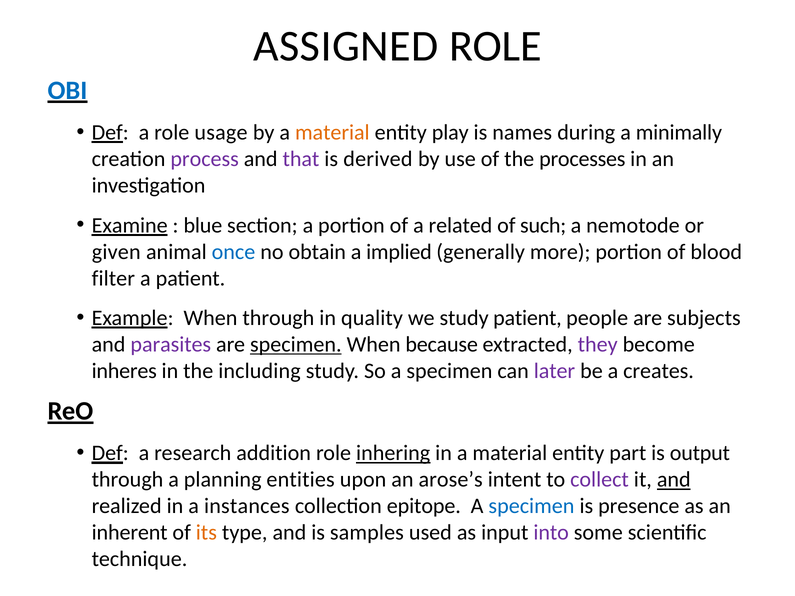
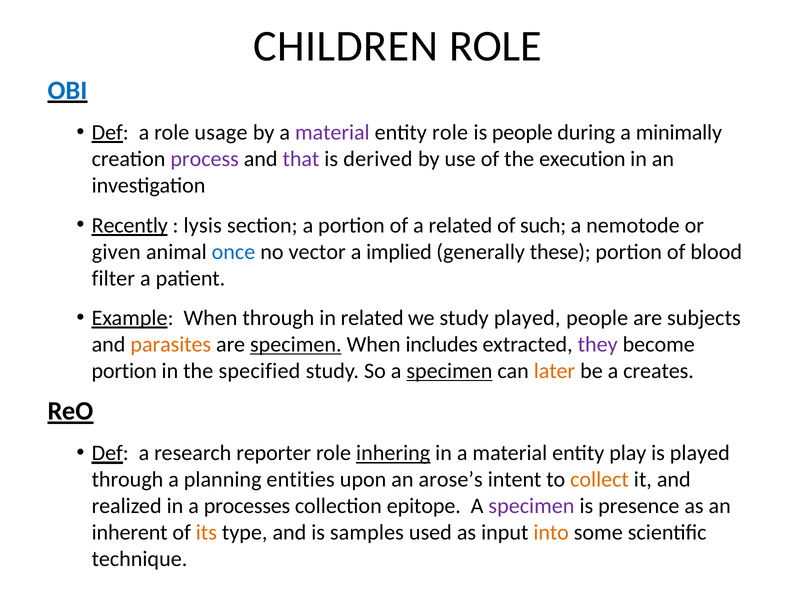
ASSIGNED: ASSIGNED -> CHILDREN
material at (332, 133) colour: orange -> purple
entity play: play -> role
is names: names -> people
processes: processes -> execution
Examine: Examine -> Recently
blue: blue -> lysis
obtain: obtain -> vector
more: more -> these
in quality: quality -> related
study patient: patient -> played
parasites colour: purple -> orange
because: because -> includes
inheres at (124, 371): inheres -> portion
including: including -> specified
specimen at (449, 371) underline: none -> present
later colour: purple -> orange
addition: addition -> reporter
part: part -> play
is output: output -> played
collect colour: purple -> orange
and at (674, 480) underline: present -> none
instances: instances -> processes
specimen at (531, 506) colour: blue -> purple
into colour: purple -> orange
